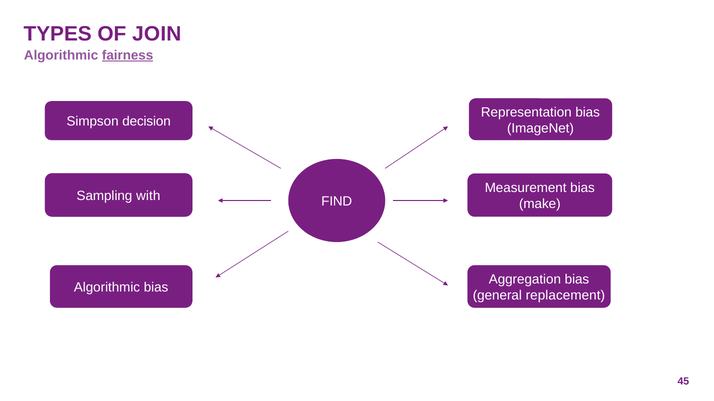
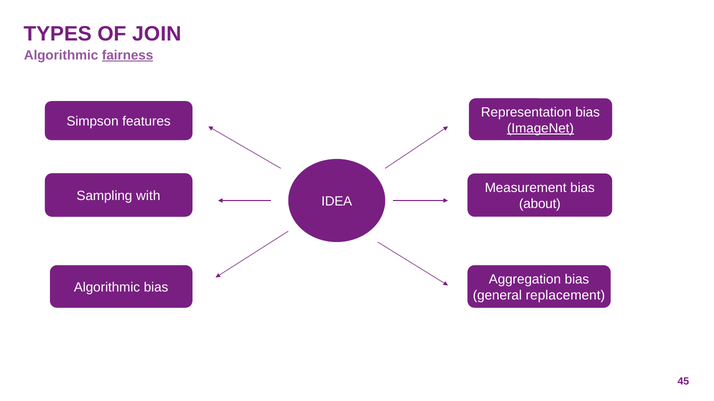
decision: decision -> features
ImageNet underline: none -> present
FIND: FIND -> IDEA
make: make -> about
